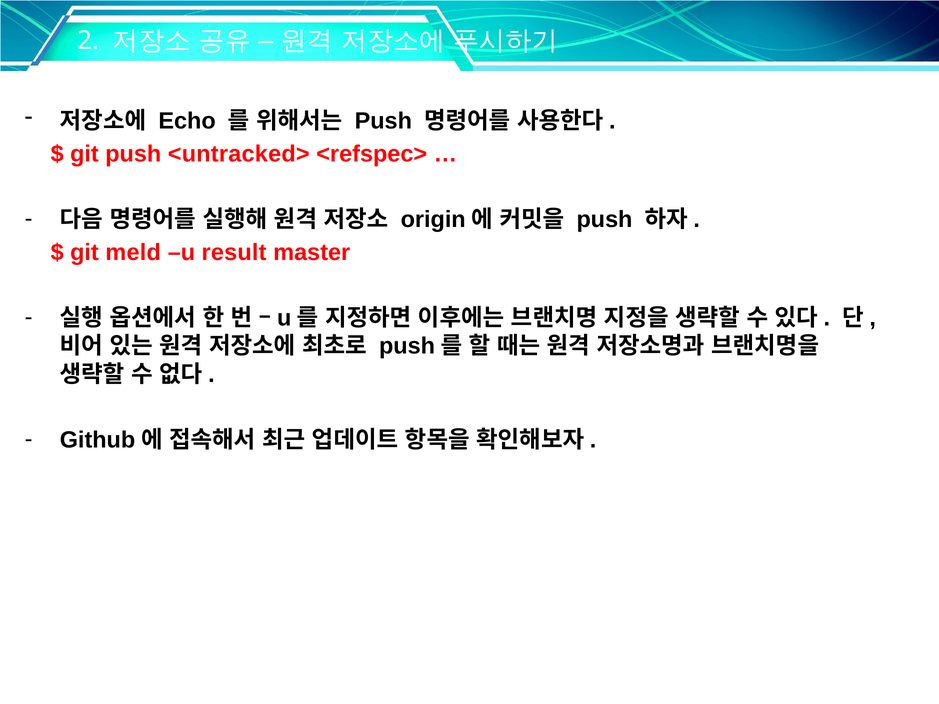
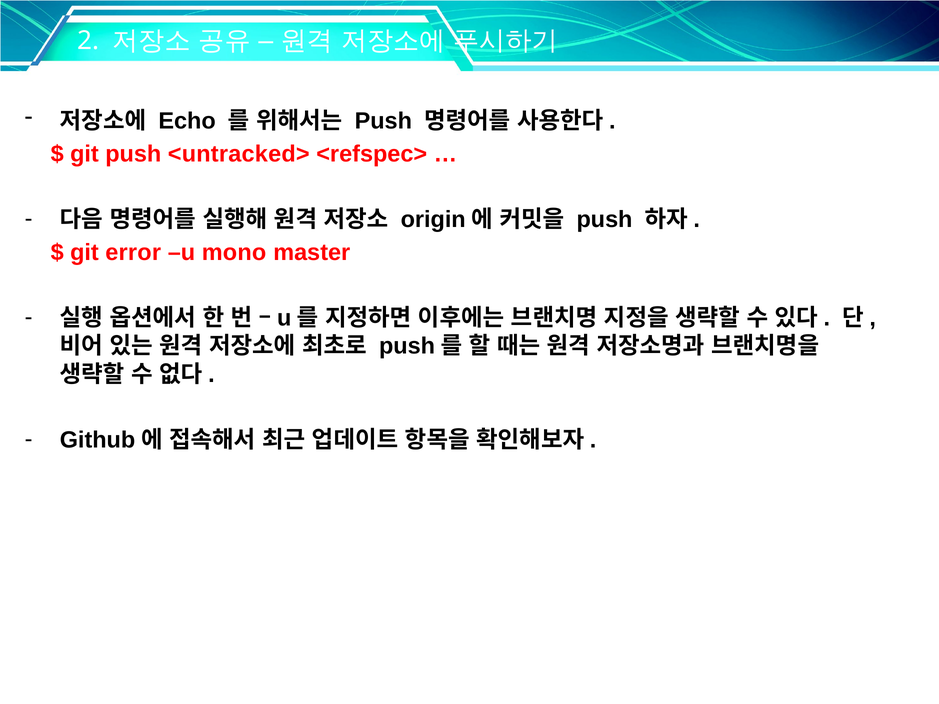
meld: meld -> error
result: result -> mono
